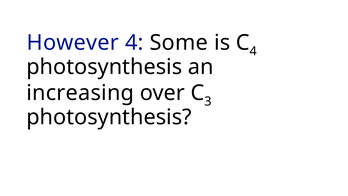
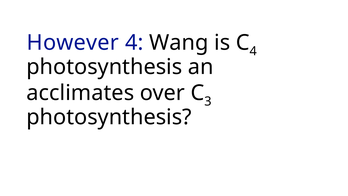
Some: Some -> Wang
increasing: increasing -> acclimates
